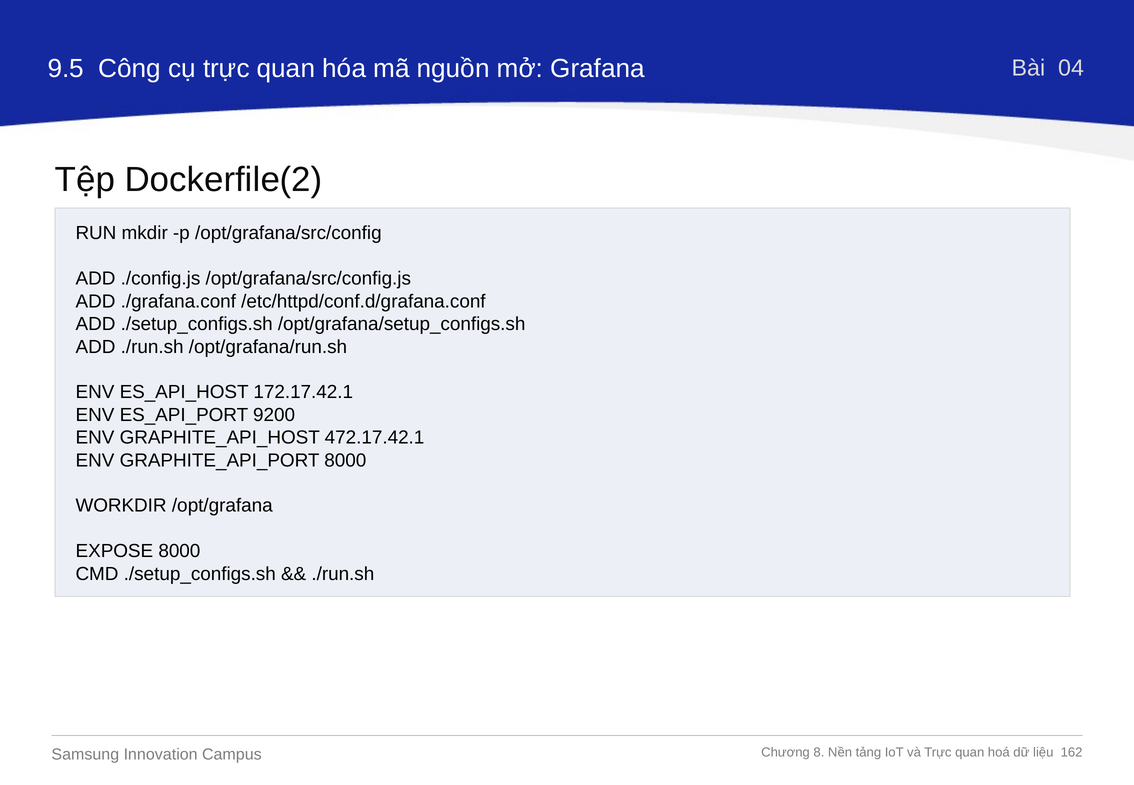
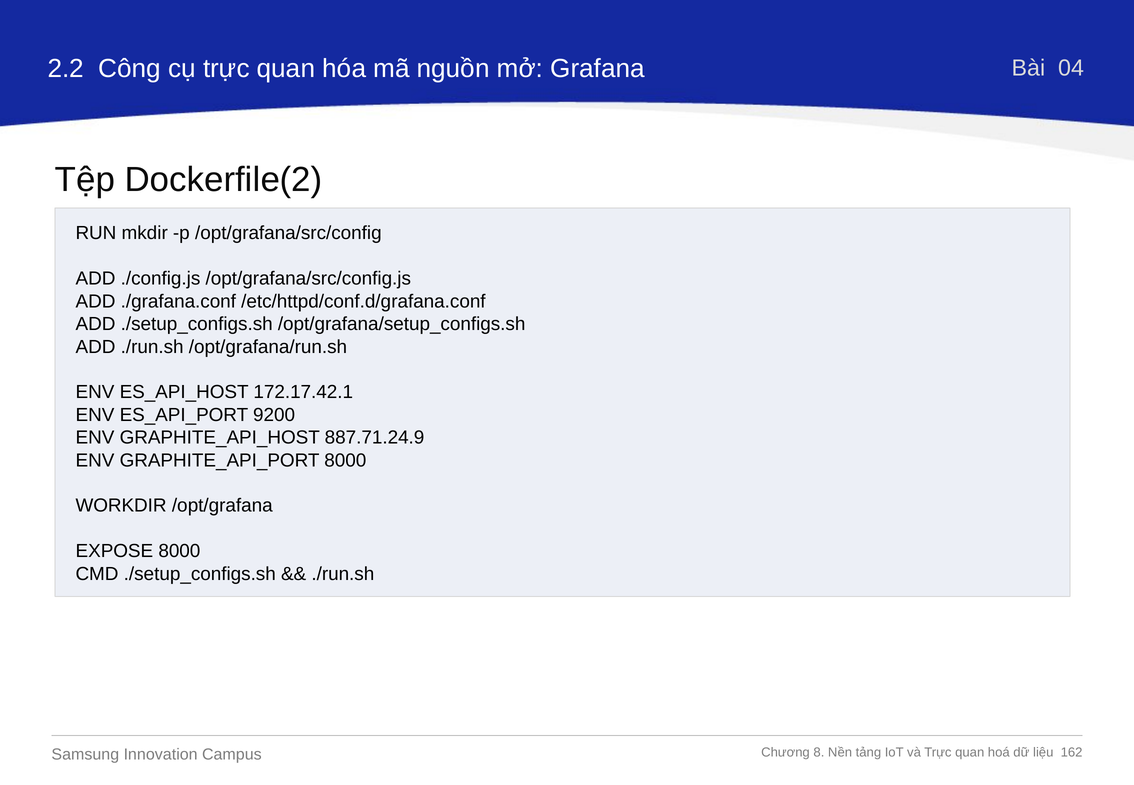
9.5: 9.5 -> 2.2
472.17.42.1: 472.17.42.1 -> 887.71.24.9
